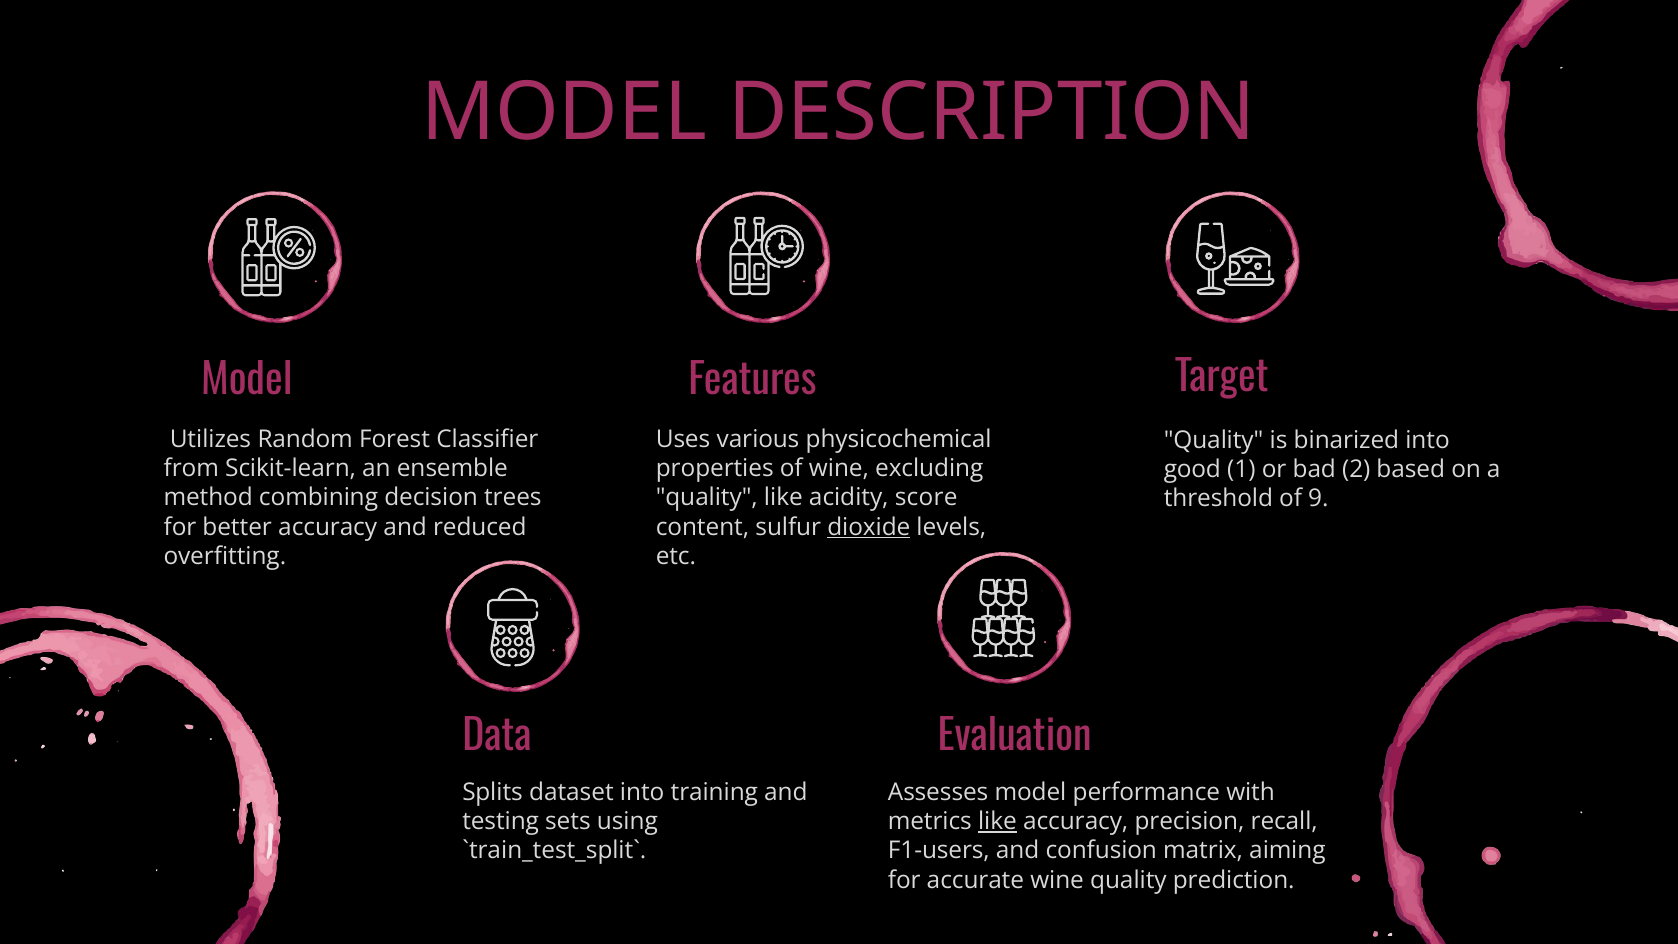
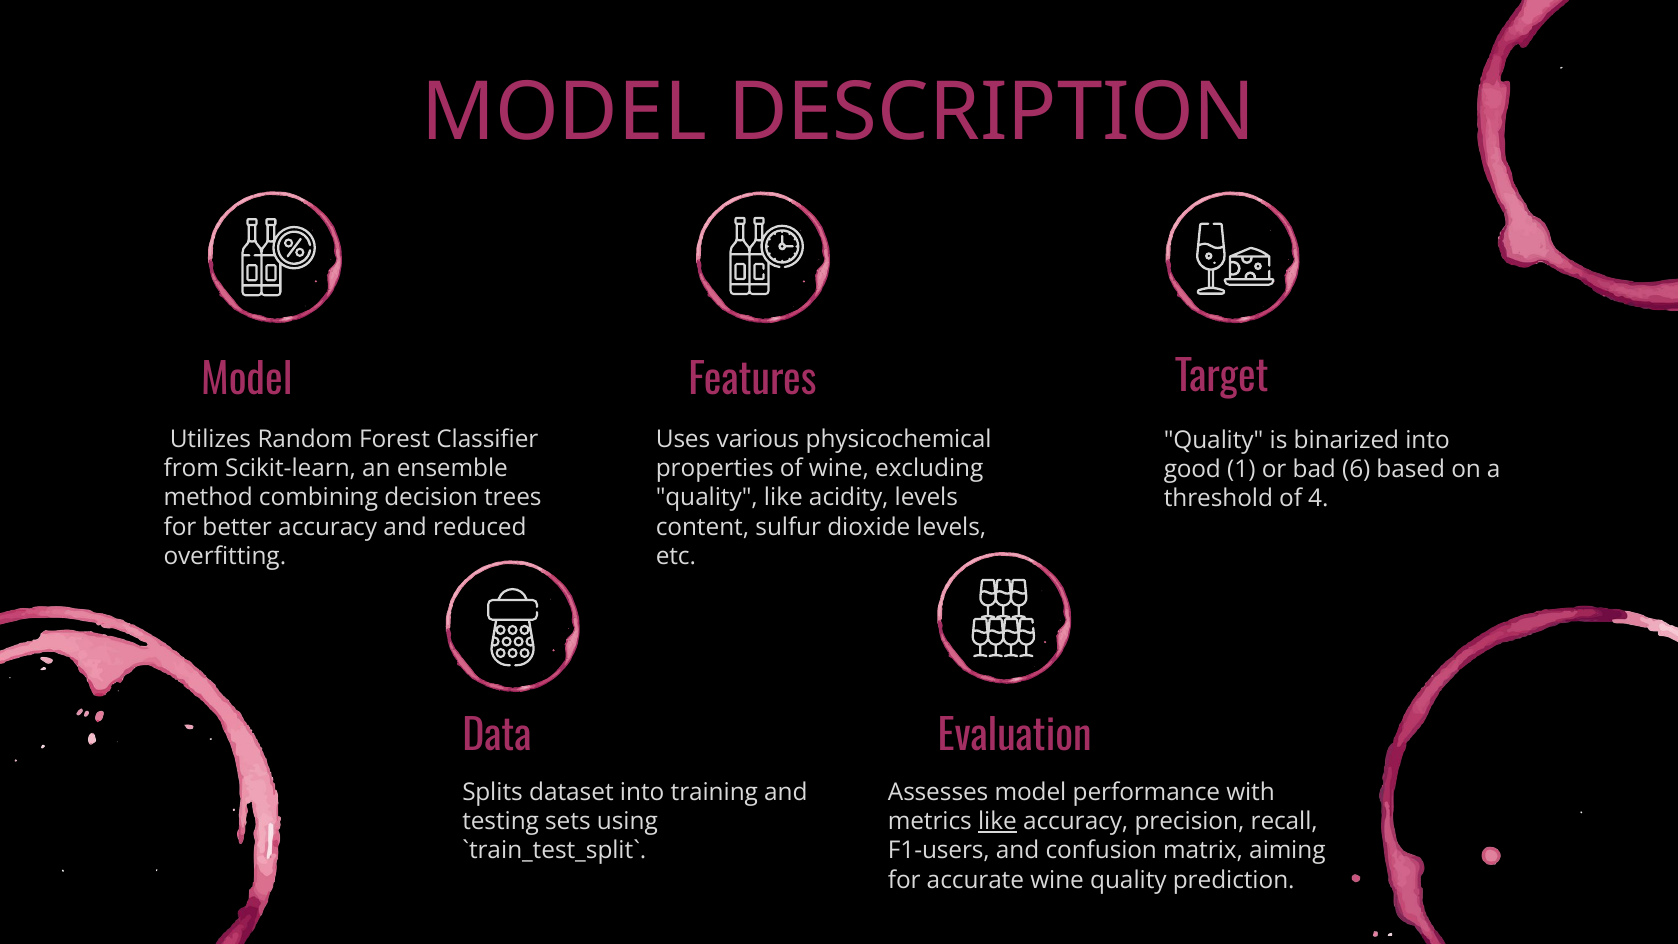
2: 2 -> 6
acidity score: score -> levels
9: 9 -> 4
dioxide underline: present -> none
